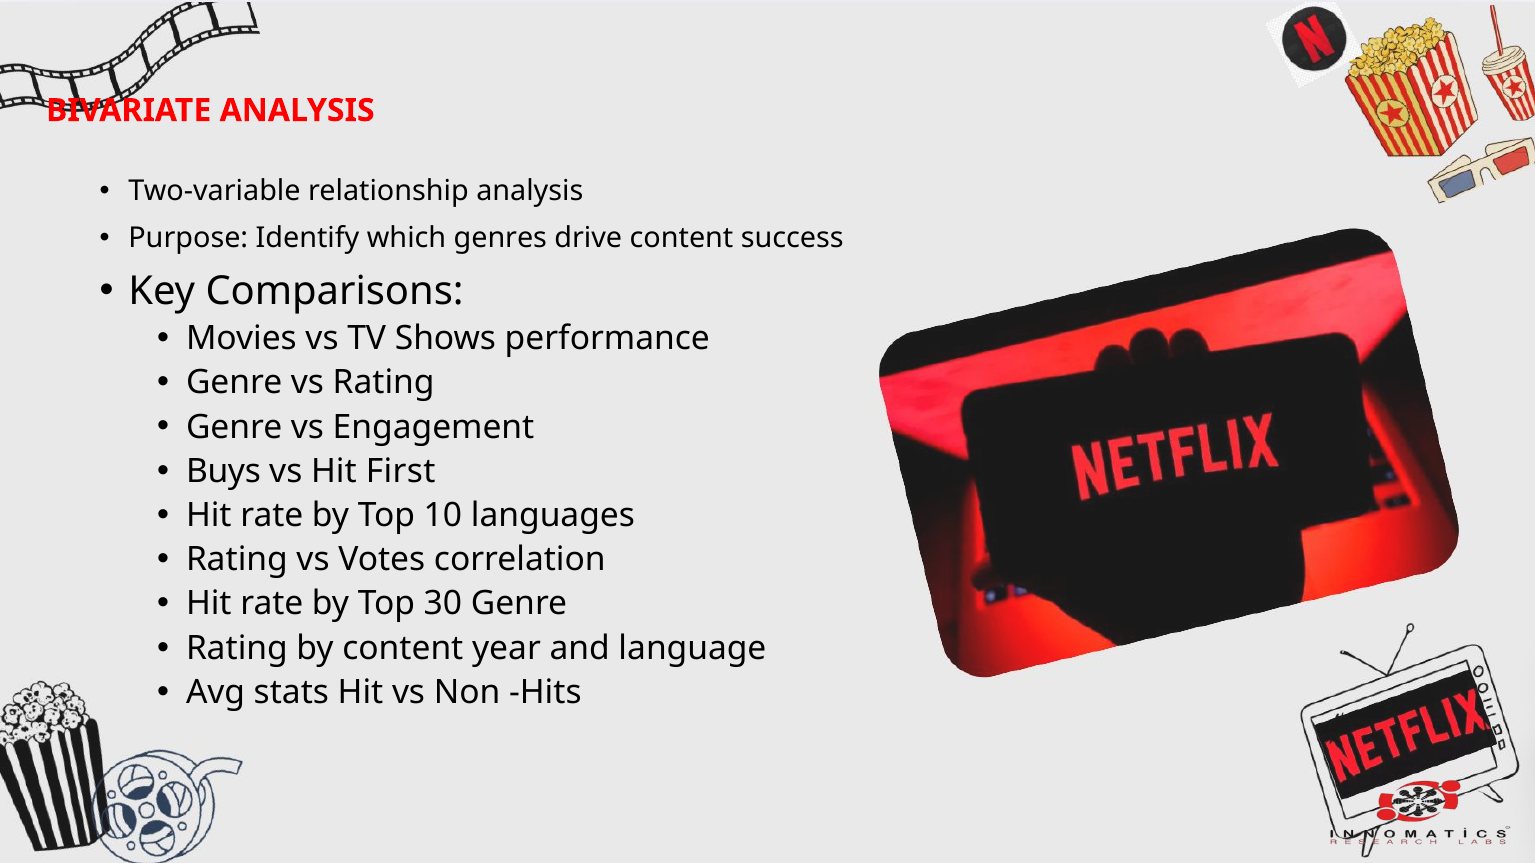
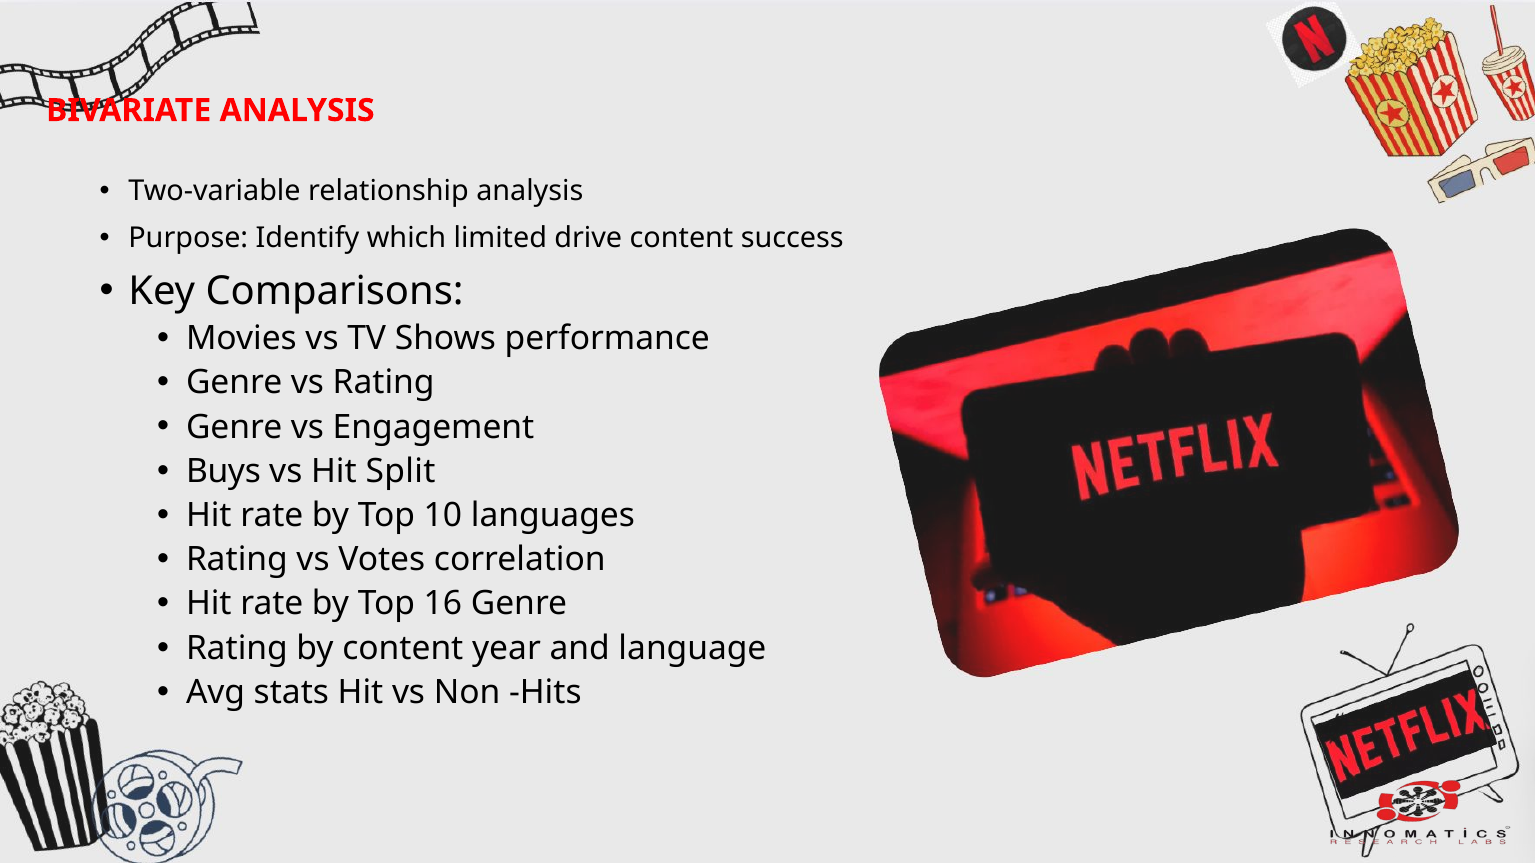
genres: genres -> limited
First: First -> Split
30: 30 -> 16
